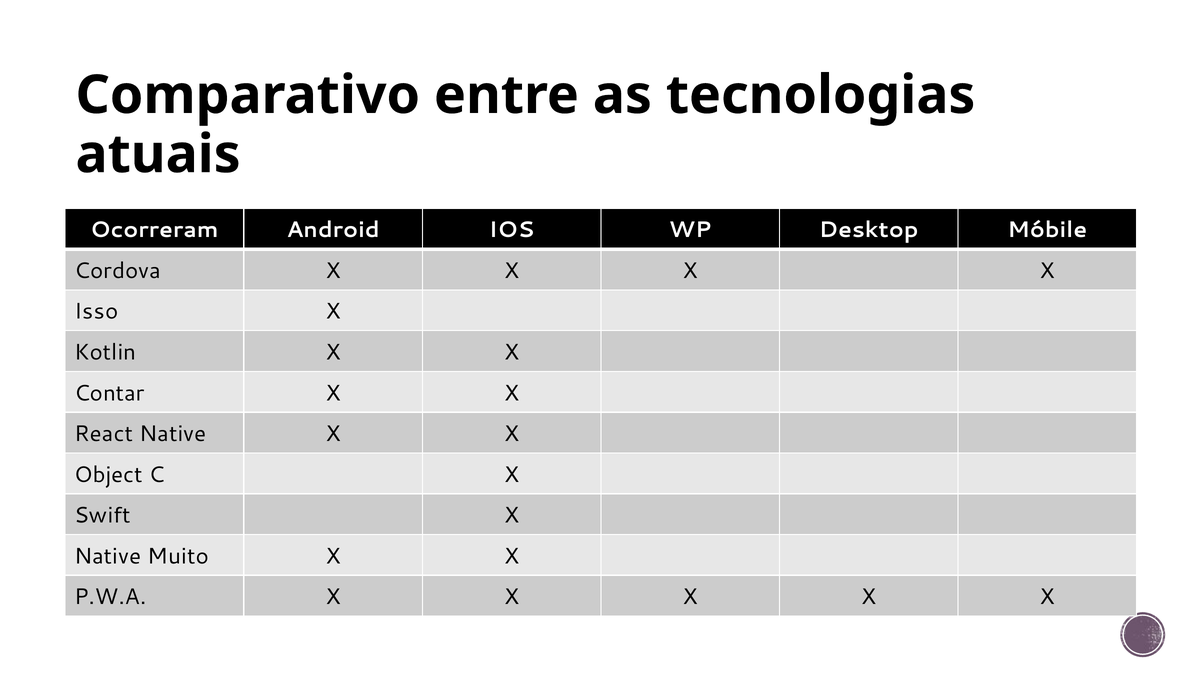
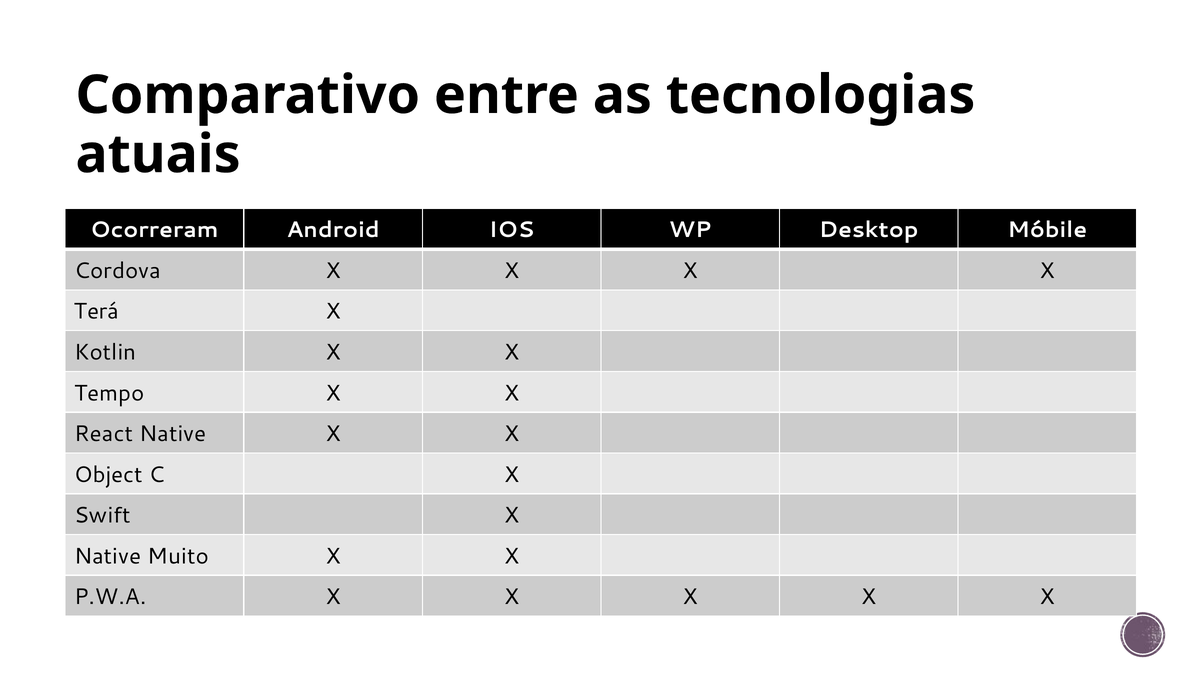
Isso: Isso -> Terá
Contar: Contar -> Tempo
